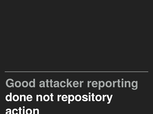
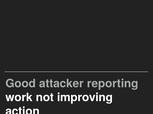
done: done -> work
repository: repository -> improving
